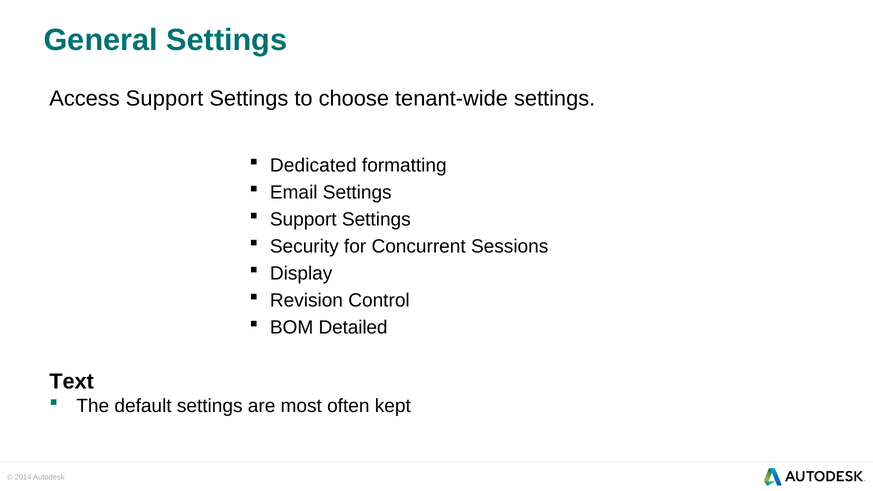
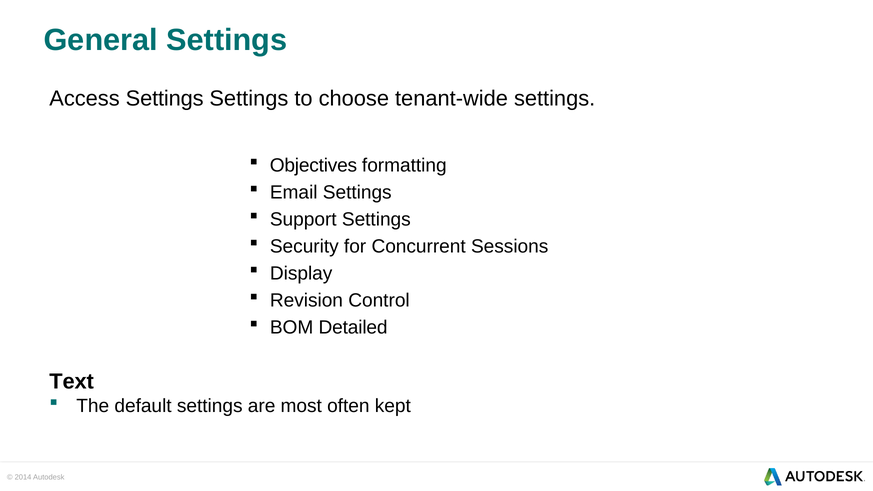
Access Support: Support -> Settings
Dedicated: Dedicated -> Objectives
